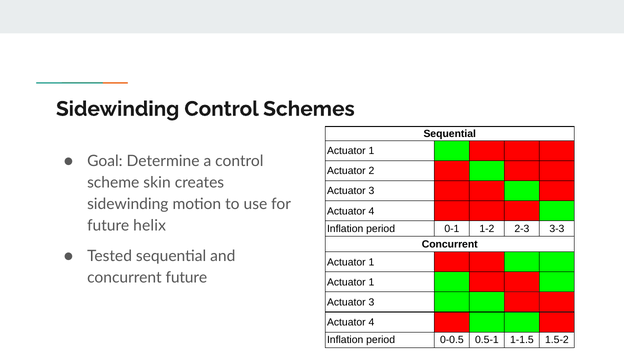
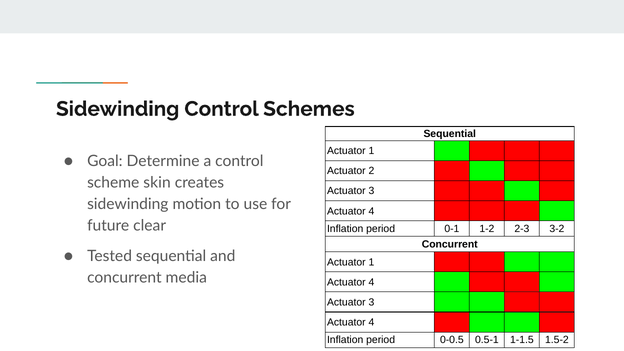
helix: helix -> clear
3-3: 3-3 -> 3-2
concurrent future: future -> media
1 at (371, 282): 1 -> 4
